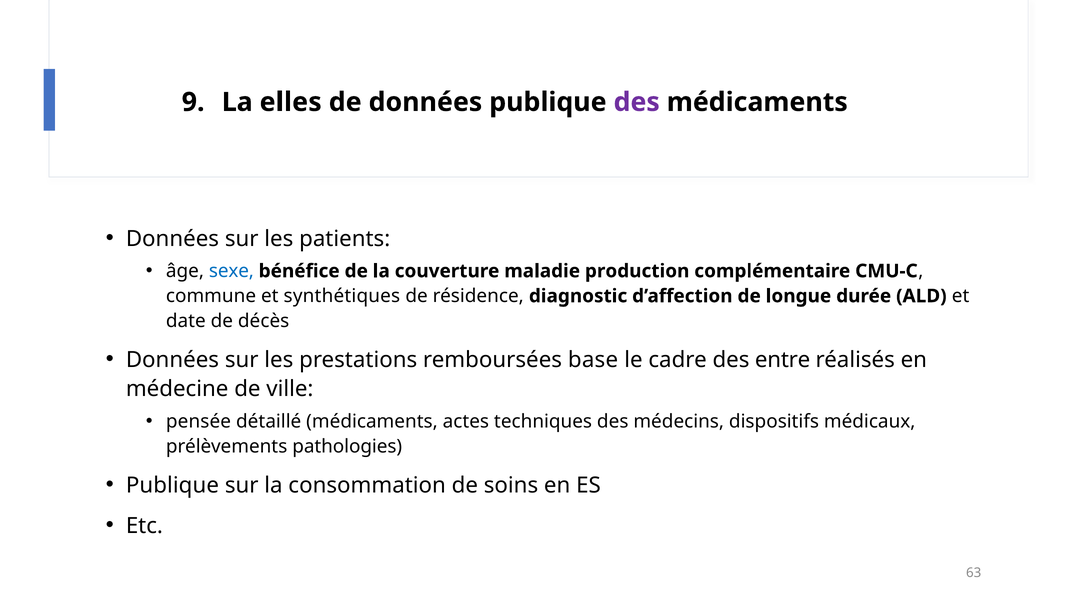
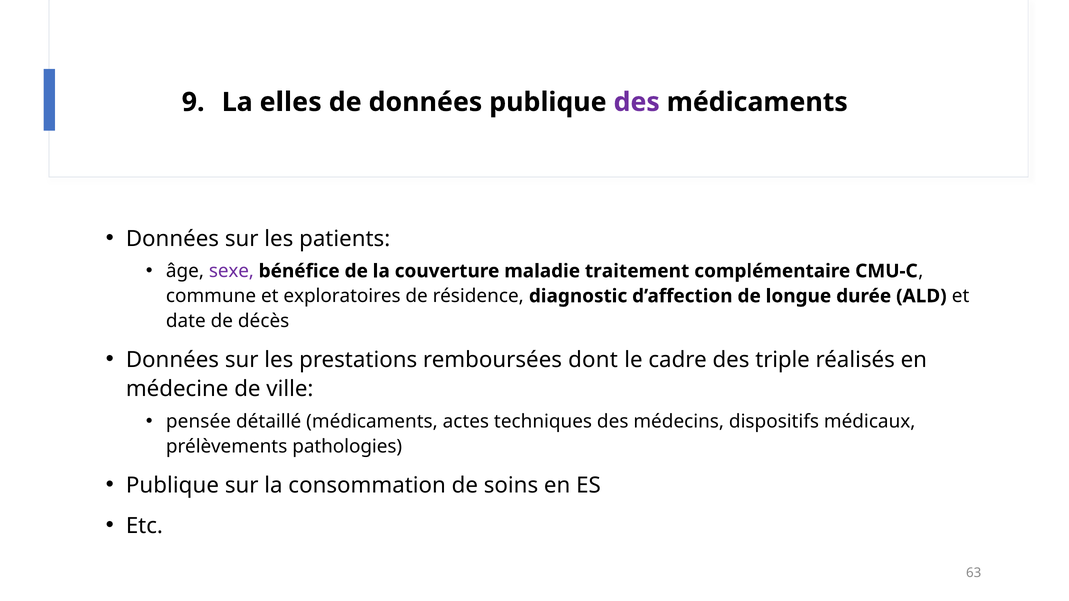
sexe colour: blue -> purple
production: production -> traitement
synthétiques: synthétiques -> exploratoires
base: base -> dont
entre: entre -> triple
